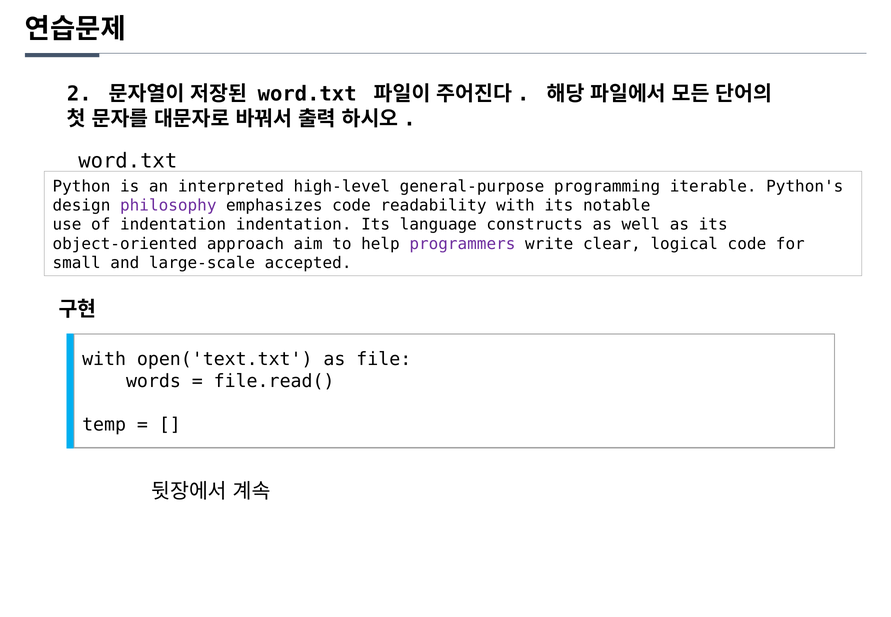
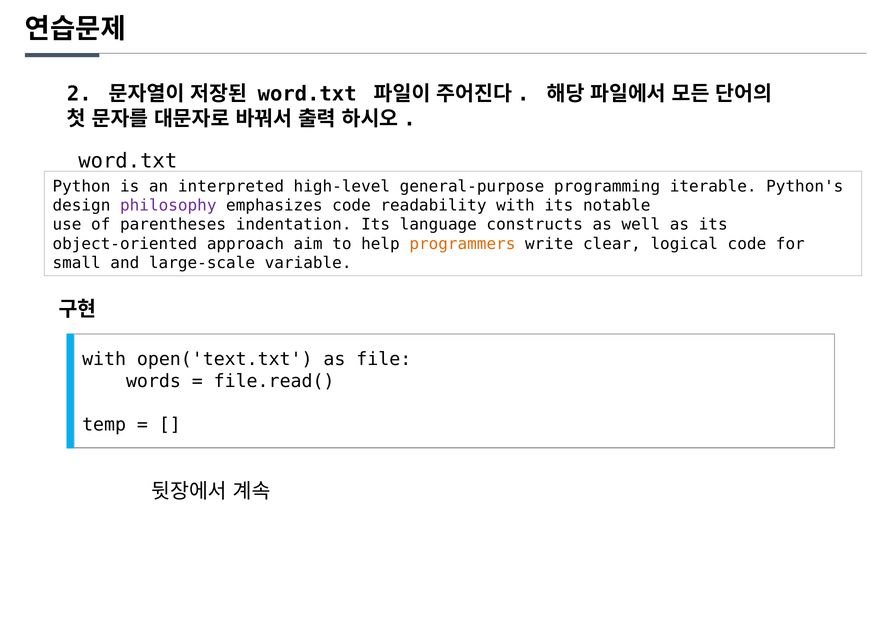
of indentation: indentation -> parentheses
programmers colour: purple -> orange
accepted: accepted -> variable
